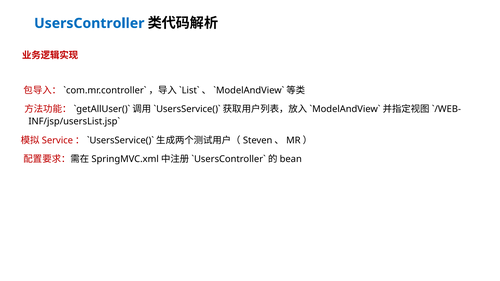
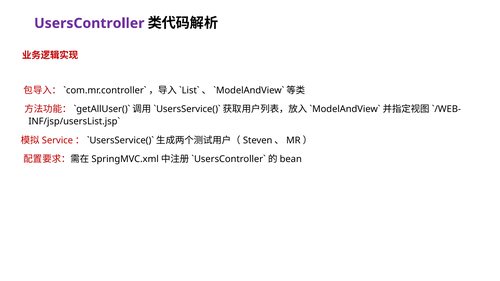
UsersController colour: blue -> purple
